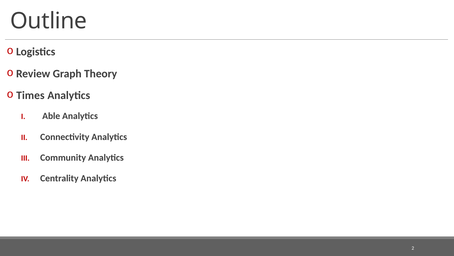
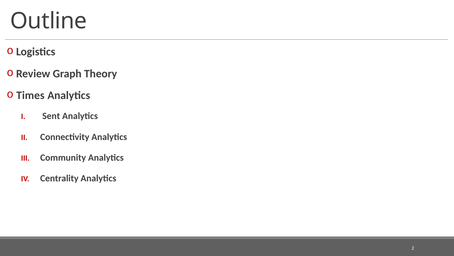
Able: Able -> Sent
